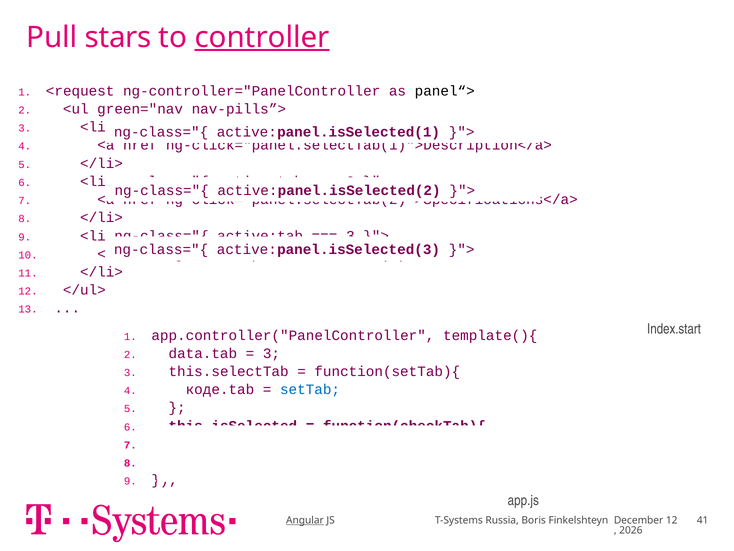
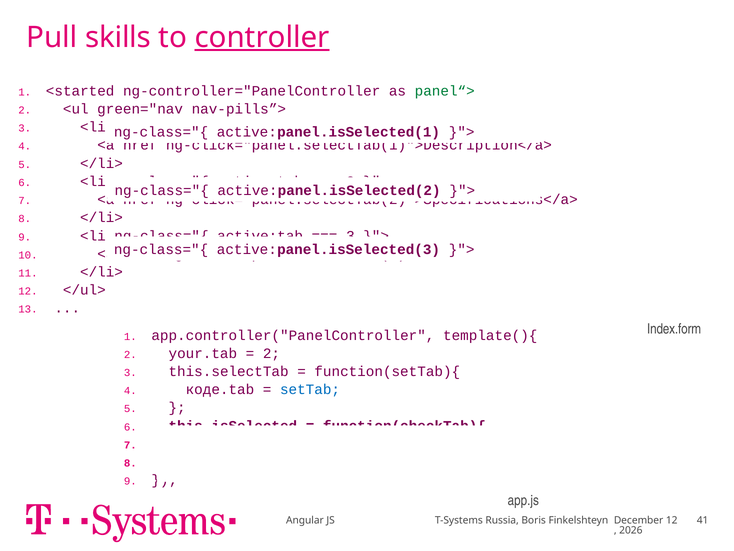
stars: stars -> skills
<request: <request -> <started
panel“> colour: black -> green
Index.start: Index.start -> Index.form
data.tab: data.tab -> your.tab
3 at (271, 353): 3 -> 2
Angular underline: present -> none
